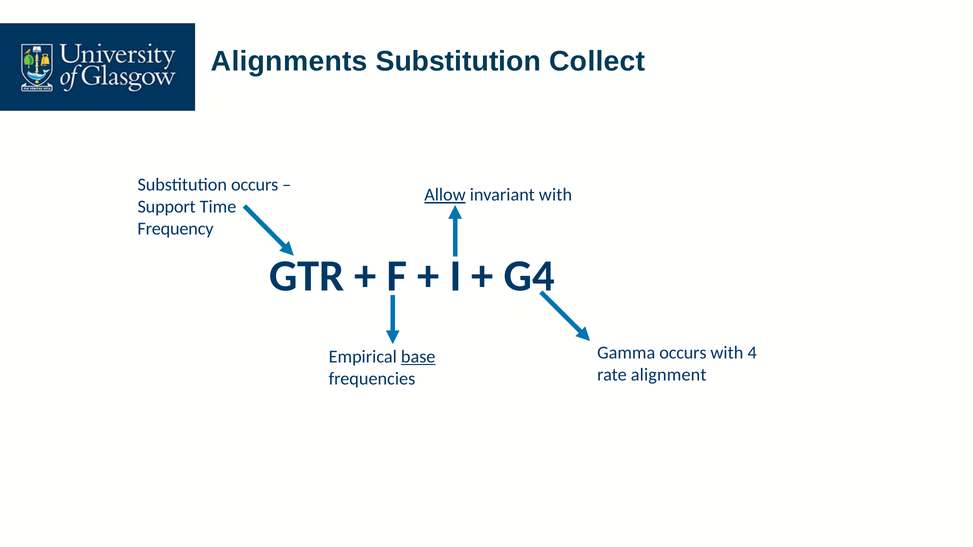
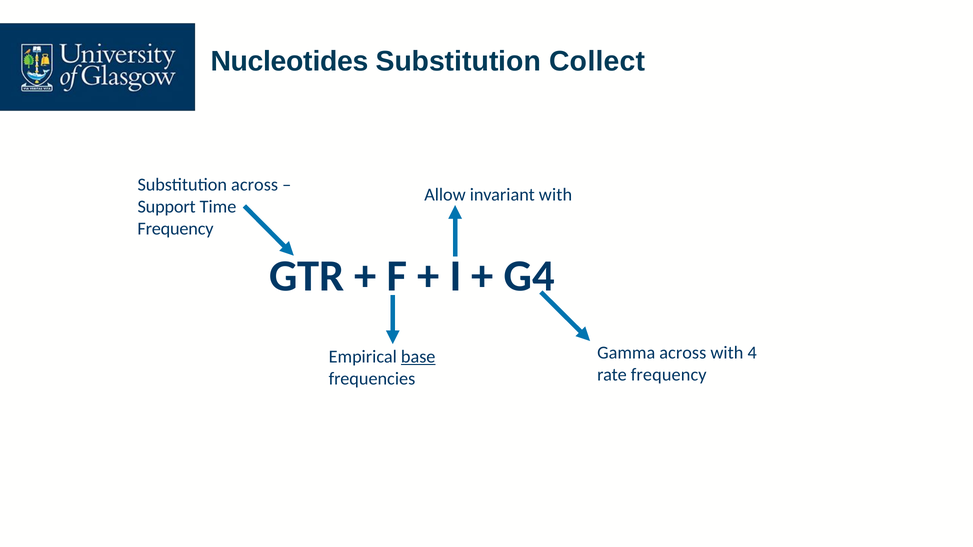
Alignments: Alignments -> Nucleotides
Substitution occurs: occurs -> across
Allow underline: present -> none
Gamma occurs: occurs -> across
rate alignment: alignment -> frequency
